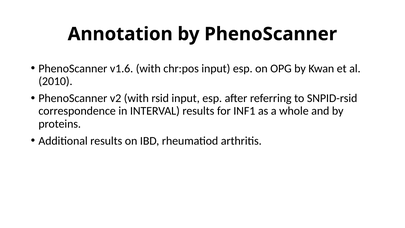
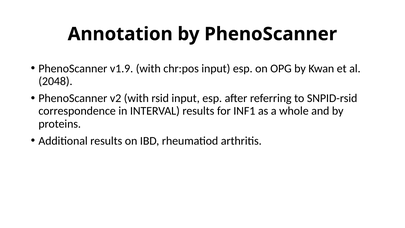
v1.6: v1.6 -> v1.9
2010: 2010 -> 2048
